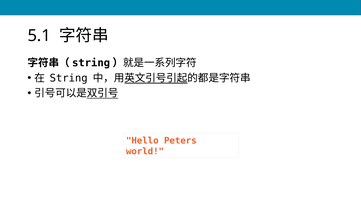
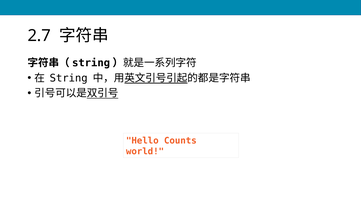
5.1: 5.1 -> 2.7
Peters: Peters -> Counts
